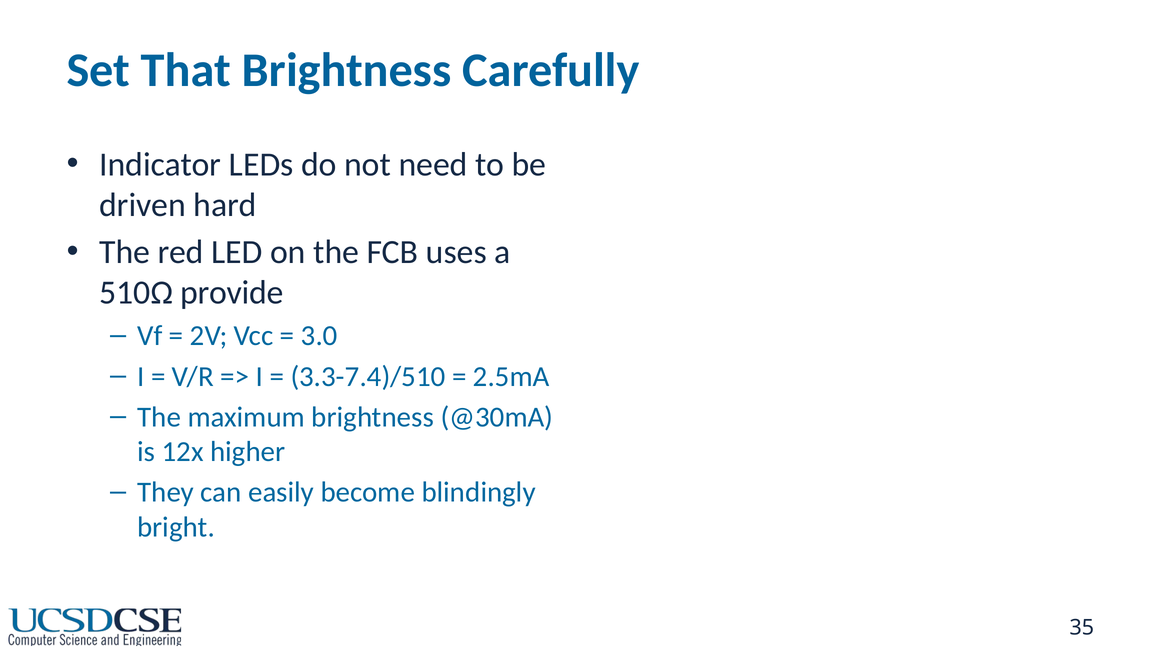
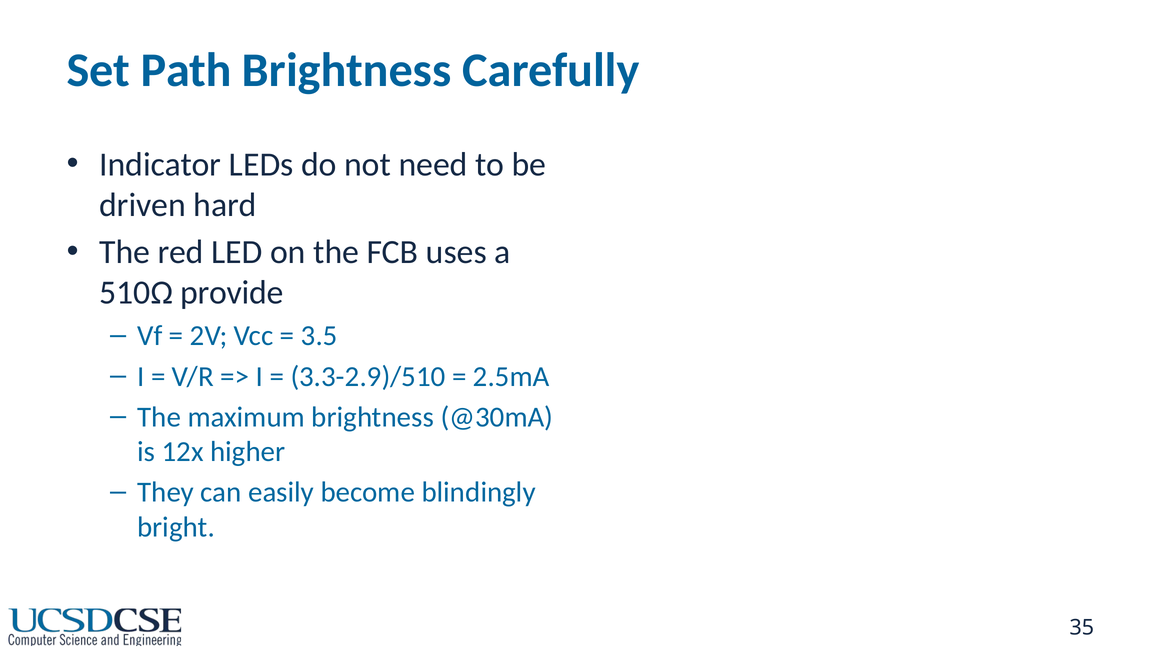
That: That -> Path
3.0: 3.0 -> 3.5
3.3-7.4)/510: 3.3-7.4)/510 -> 3.3-2.9)/510
